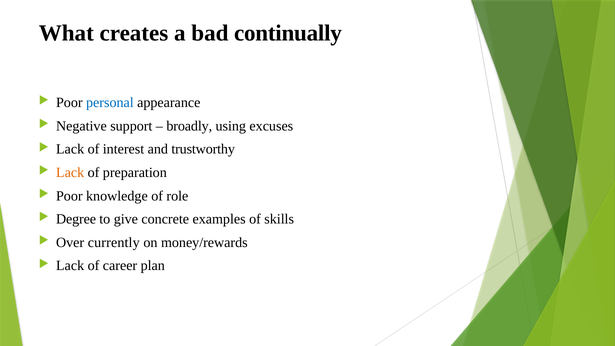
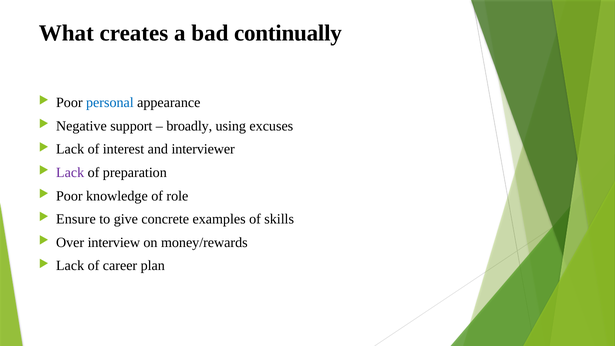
trustworthy: trustworthy -> interviewer
Lack at (70, 173) colour: orange -> purple
Degree: Degree -> Ensure
currently: currently -> interview
